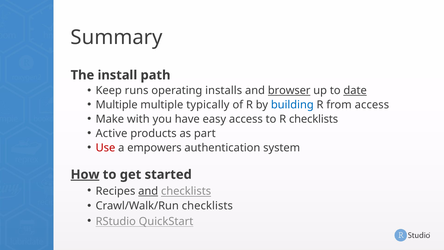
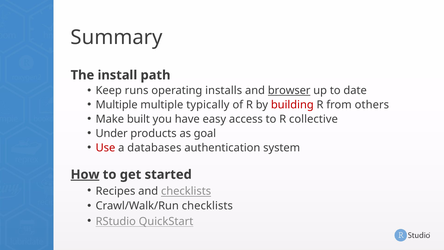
date underline: present -> none
building colour: blue -> red
from access: access -> others
with: with -> built
R checklists: checklists -> collective
Active: Active -> Under
part: part -> goal
empowers: empowers -> databases
and at (148, 191) underline: present -> none
